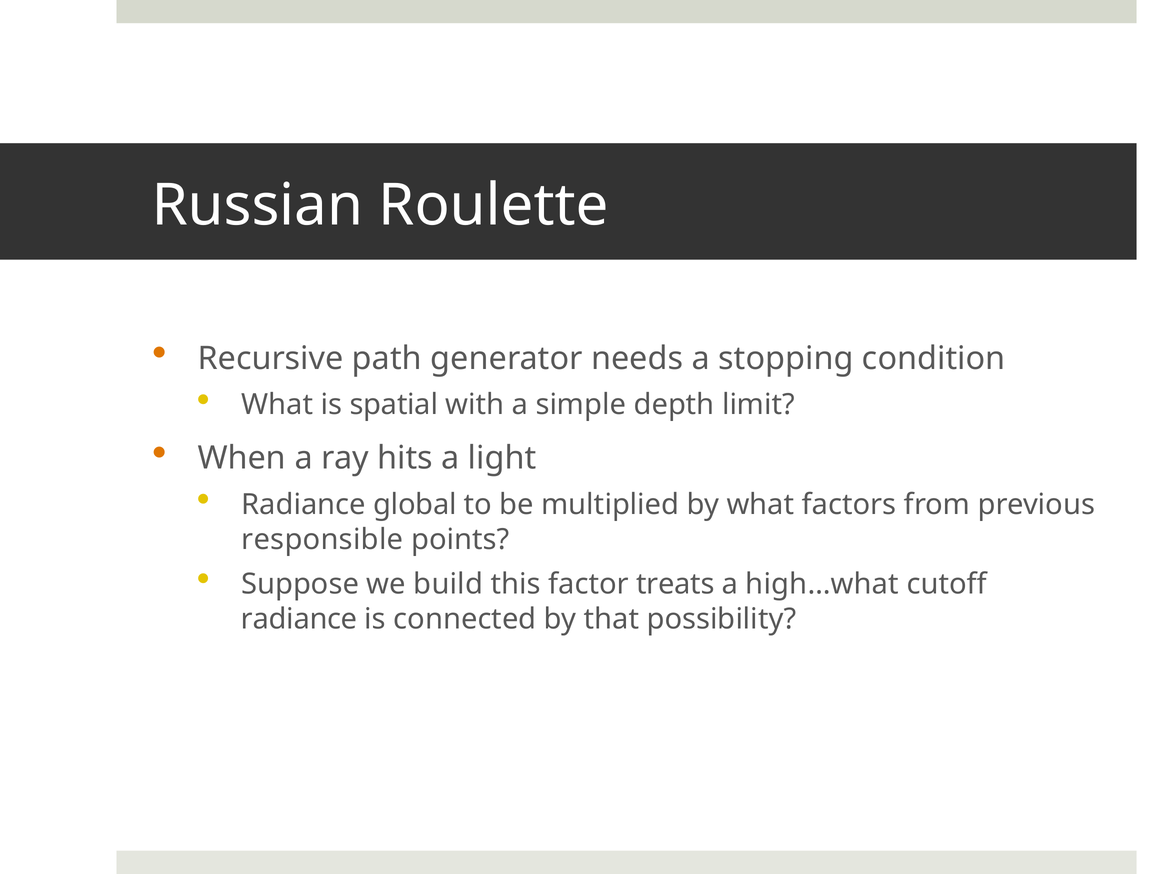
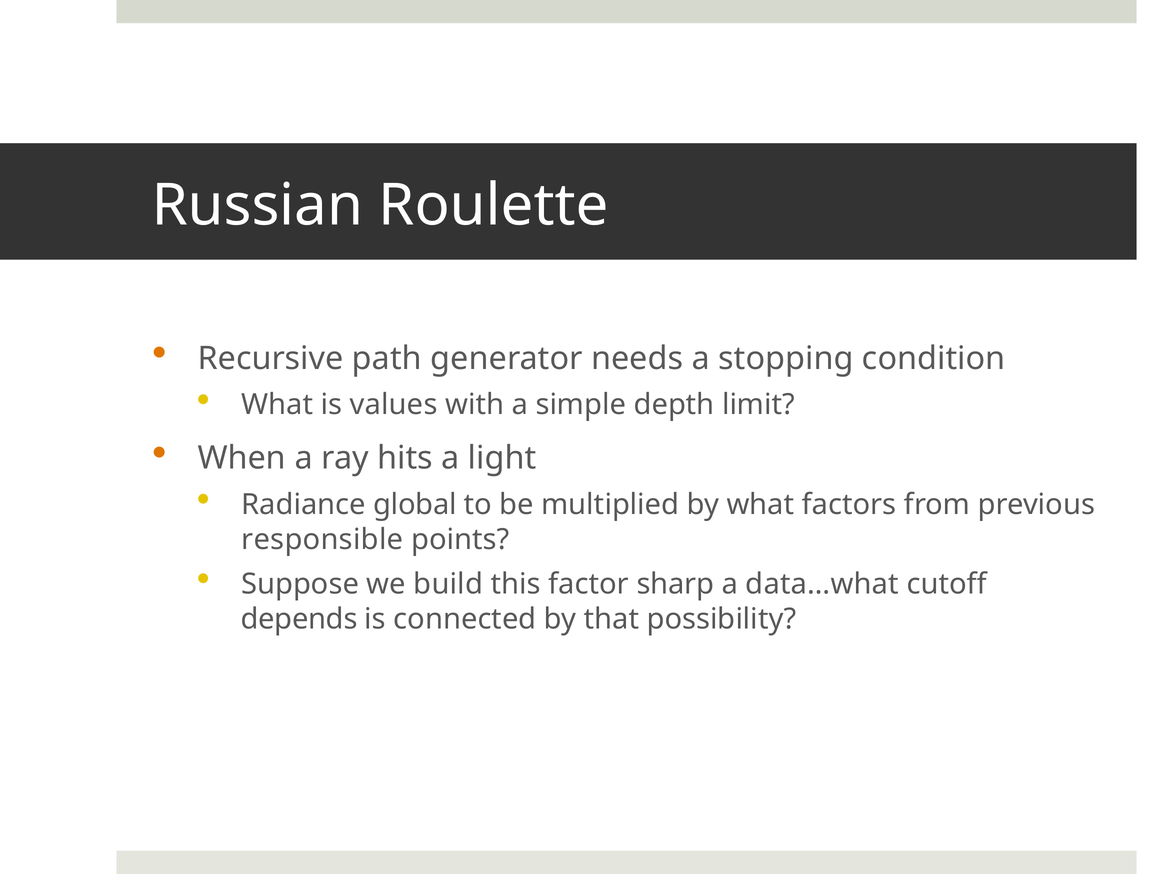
spatial: spatial -> values
treats: treats -> sharp
high…what: high…what -> data…what
radiance at (299, 619): radiance -> depends
